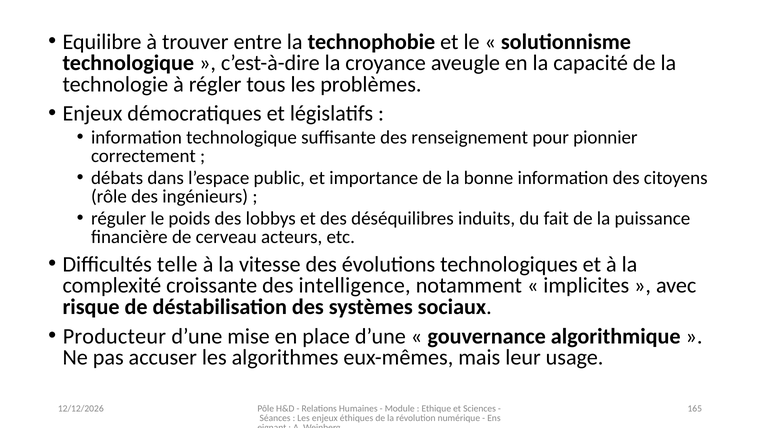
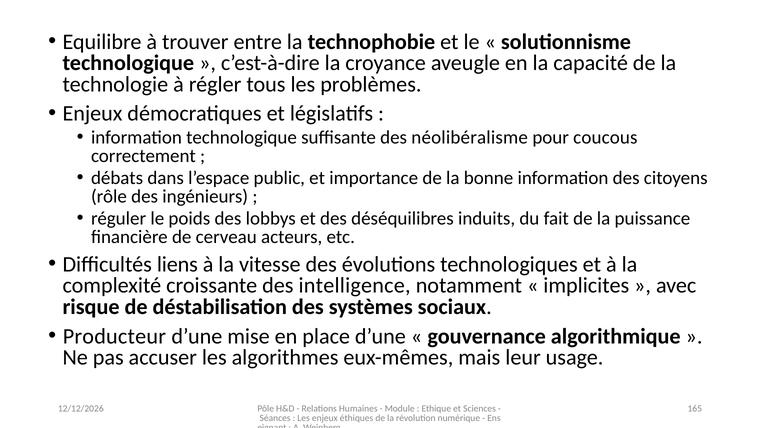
renseignement: renseignement -> néolibéralisme
pionnier: pionnier -> coucous
telle: telle -> liens
